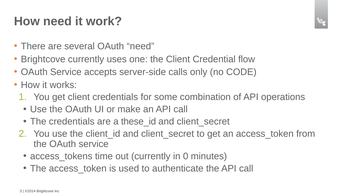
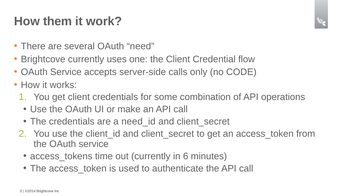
How need: need -> them
these_id: these_id -> need_id
0: 0 -> 6
